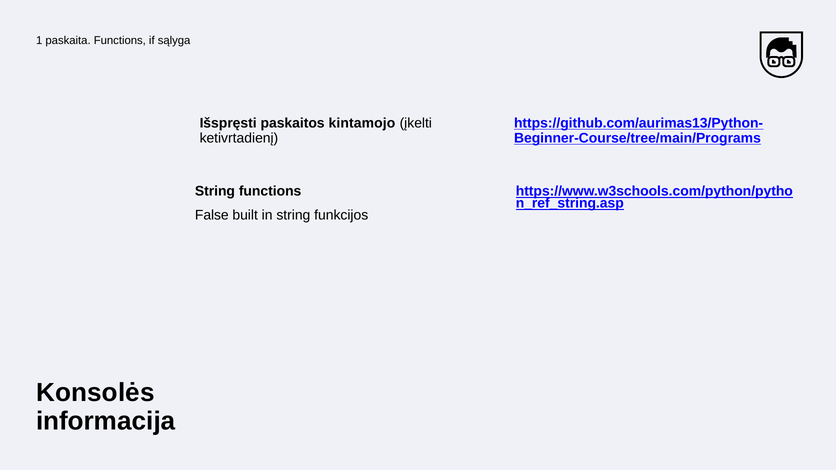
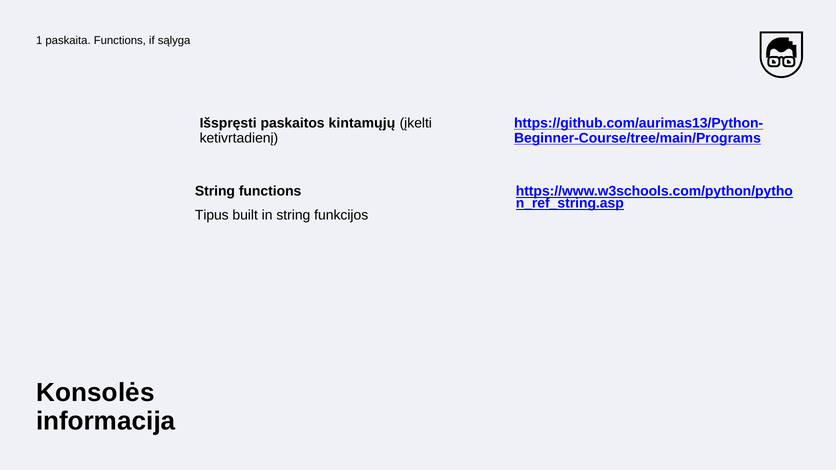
kintamojo: kintamojo -> kintamųjų
False: False -> Tipus
